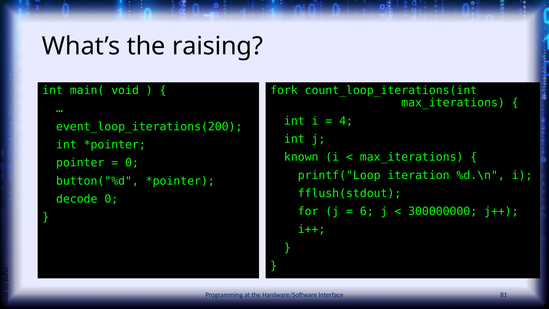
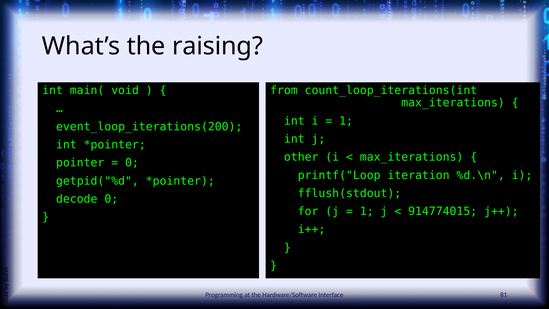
fork: fork -> from
4 at (346, 121): 4 -> 1
known: known -> other
button("%d: button("%d -> getpid("%d
6 at (367, 211): 6 -> 1
300000000: 300000000 -> 914774015
